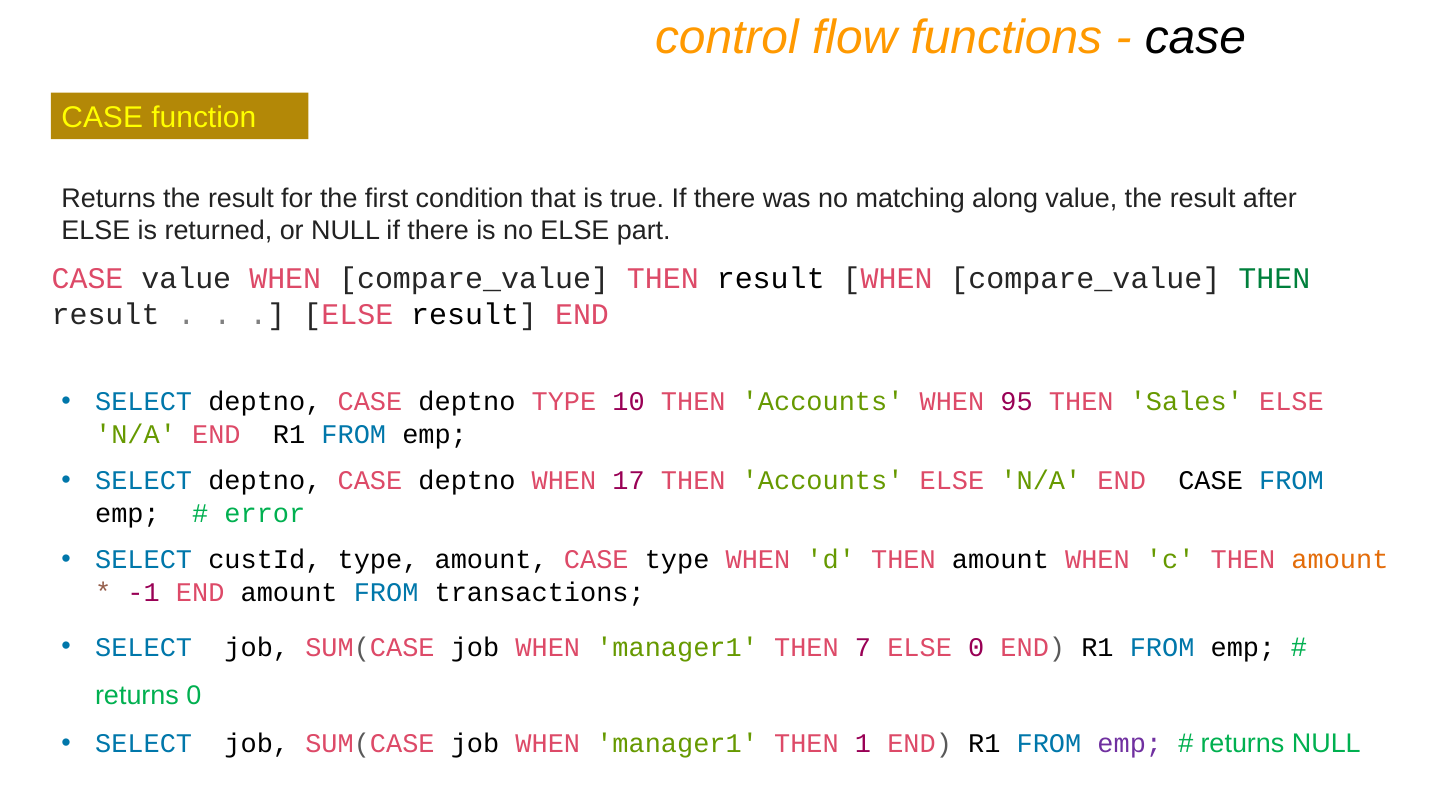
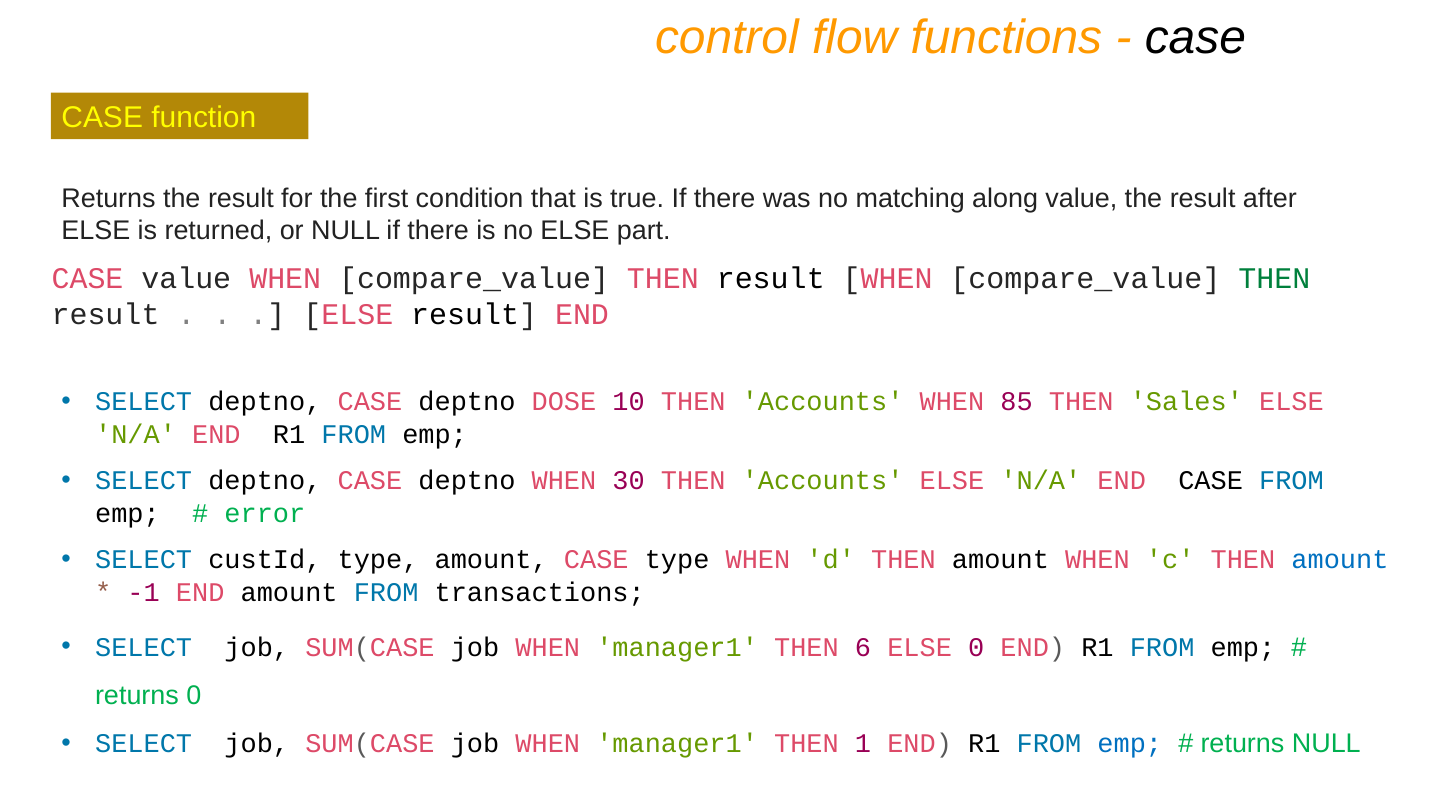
deptno TYPE: TYPE -> DOSE
95: 95 -> 85
17: 17 -> 30
amount at (1340, 560) colour: orange -> blue
7: 7 -> 6
emp at (1130, 744) colour: purple -> blue
